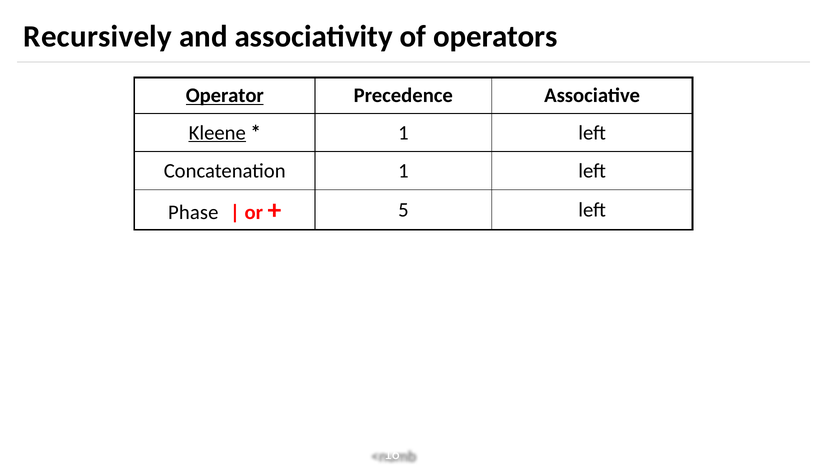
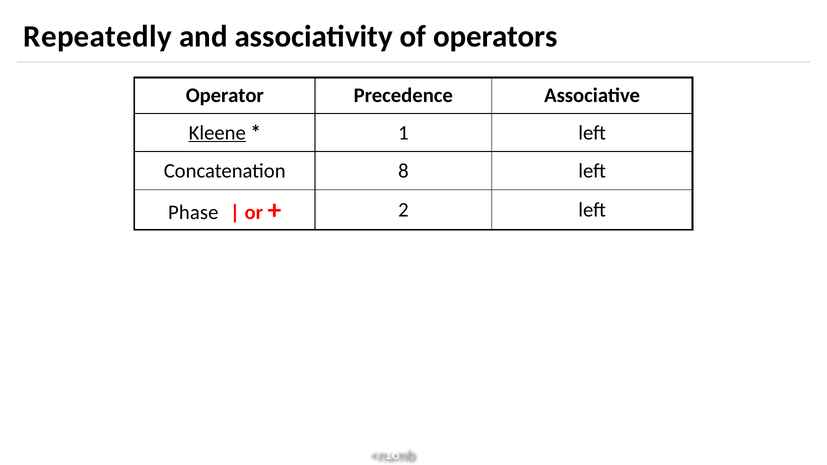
Recursively: Recursively -> Repeatedly
Operator underline: present -> none
Concatenation 1: 1 -> 8
5: 5 -> 2
